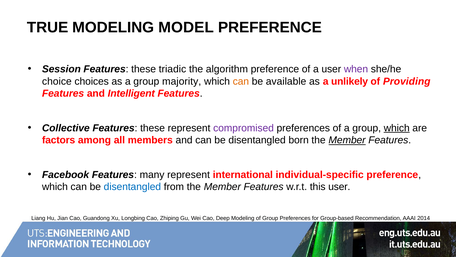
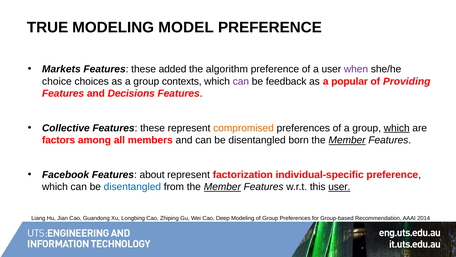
Session: Session -> Markets
triadic: triadic -> added
majority: majority -> contexts
can at (241, 81) colour: orange -> purple
available: available -> feedback
unlikely: unlikely -> popular
Intelligent: Intelligent -> Decisions
compromised colour: purple -> orange
many: many -> about
international: international -> factorization
Member at (222, 187) underline: none -> present
user at (339, 187) underline: none -> present
